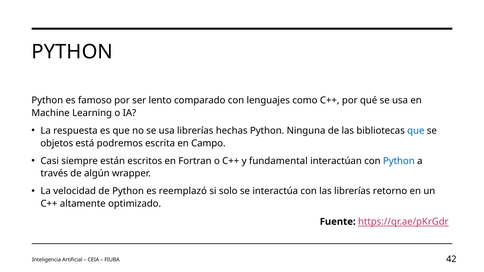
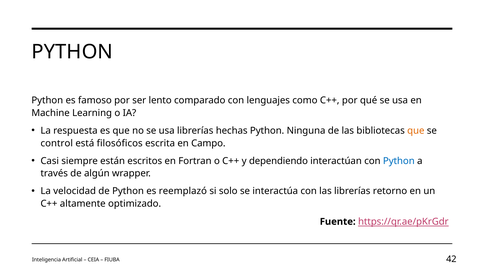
que at (416, 131) colour: blue -> orange
objetos: objetos -> control
podremos: podremos -> filosóficos
fundamental: fundamental -> dependiendo
